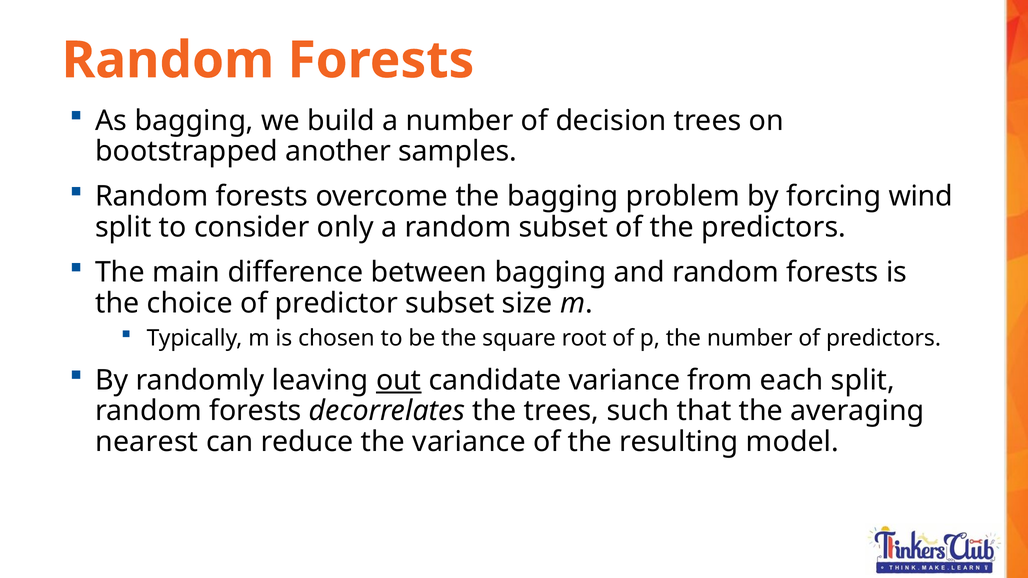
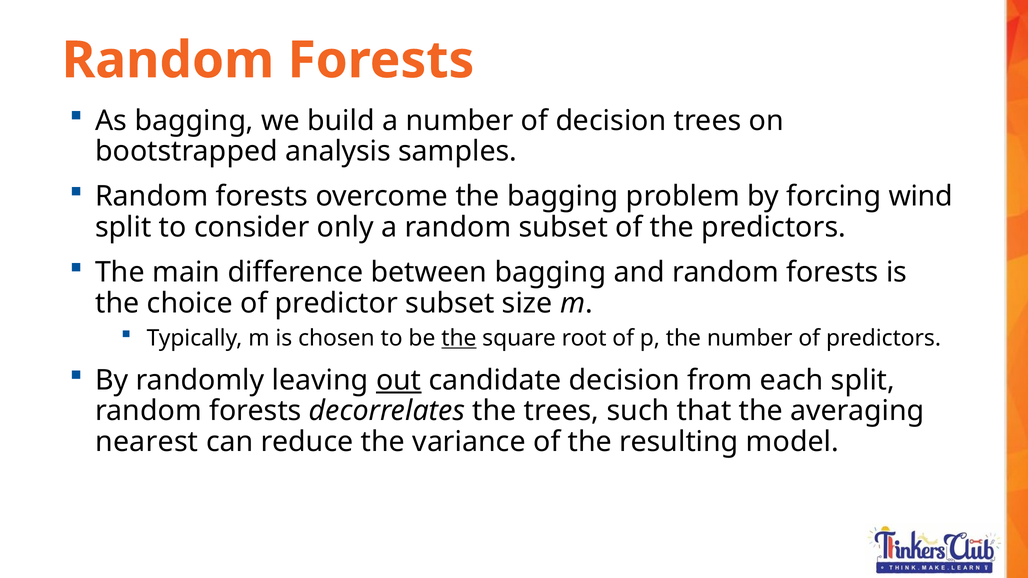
another: another -> analysis
the at (459, 338) underline: none -> present
candidate variance: variance -> decision
